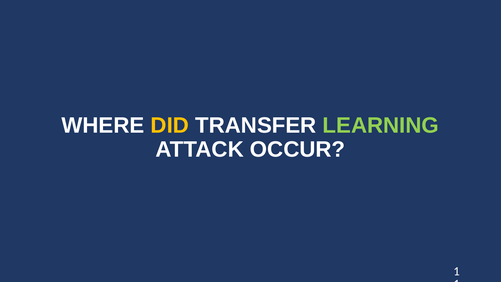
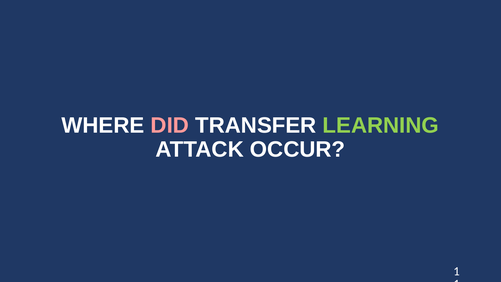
DID colour: yellow -> pink
